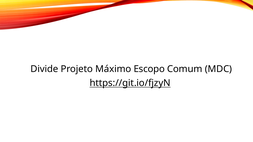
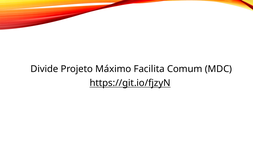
Escopo: Escopo -> Facilita
